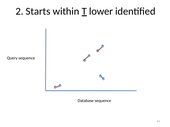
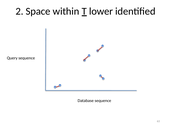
Starts: Starts -> Space
